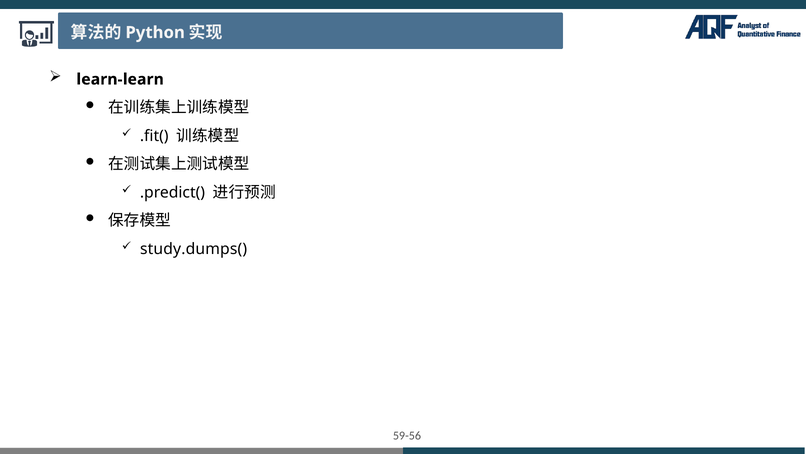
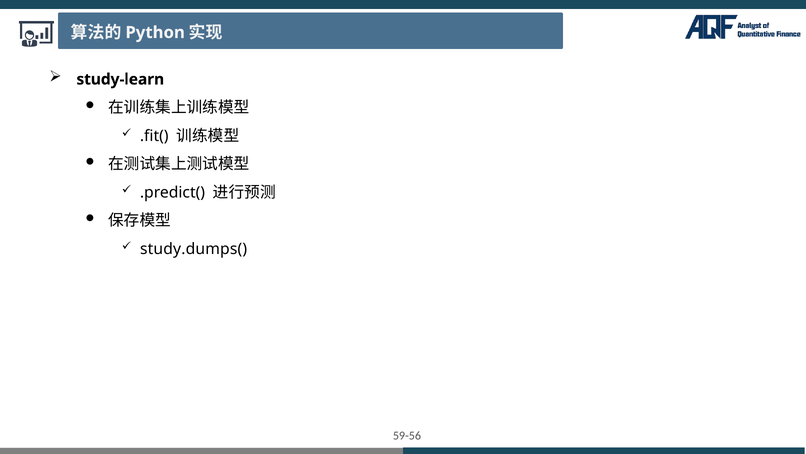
learn-learn: learn-learn -> study-learn
